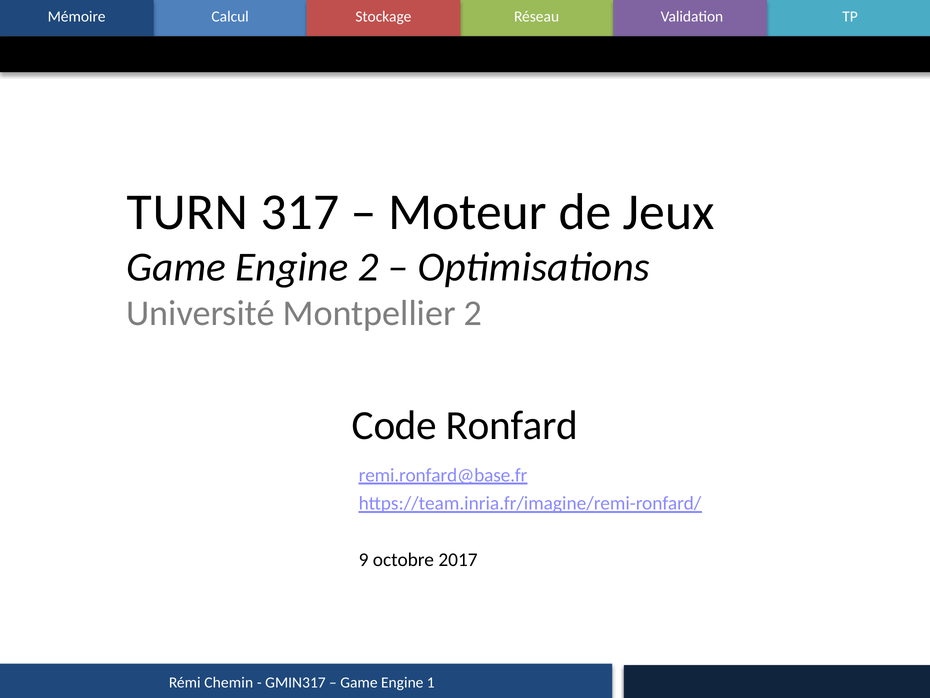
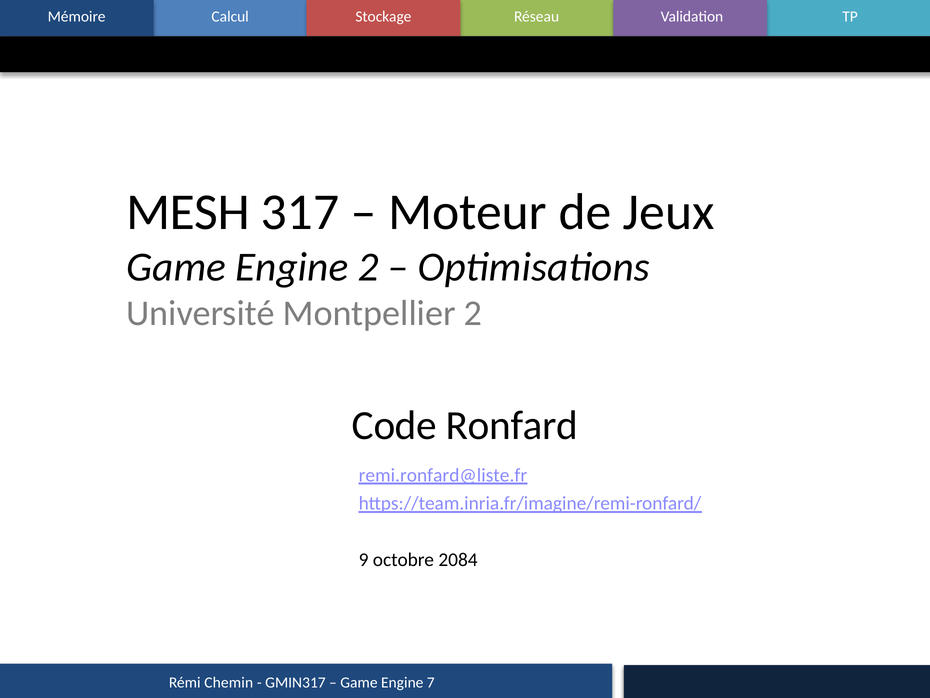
TURN: TURN -> MESH
remi.ronfard@base.fr: remi.ronfard@base.fr -> remi.ronfard@liste.fr
2017: 2017 -> 2084
1: 1 -> 7
